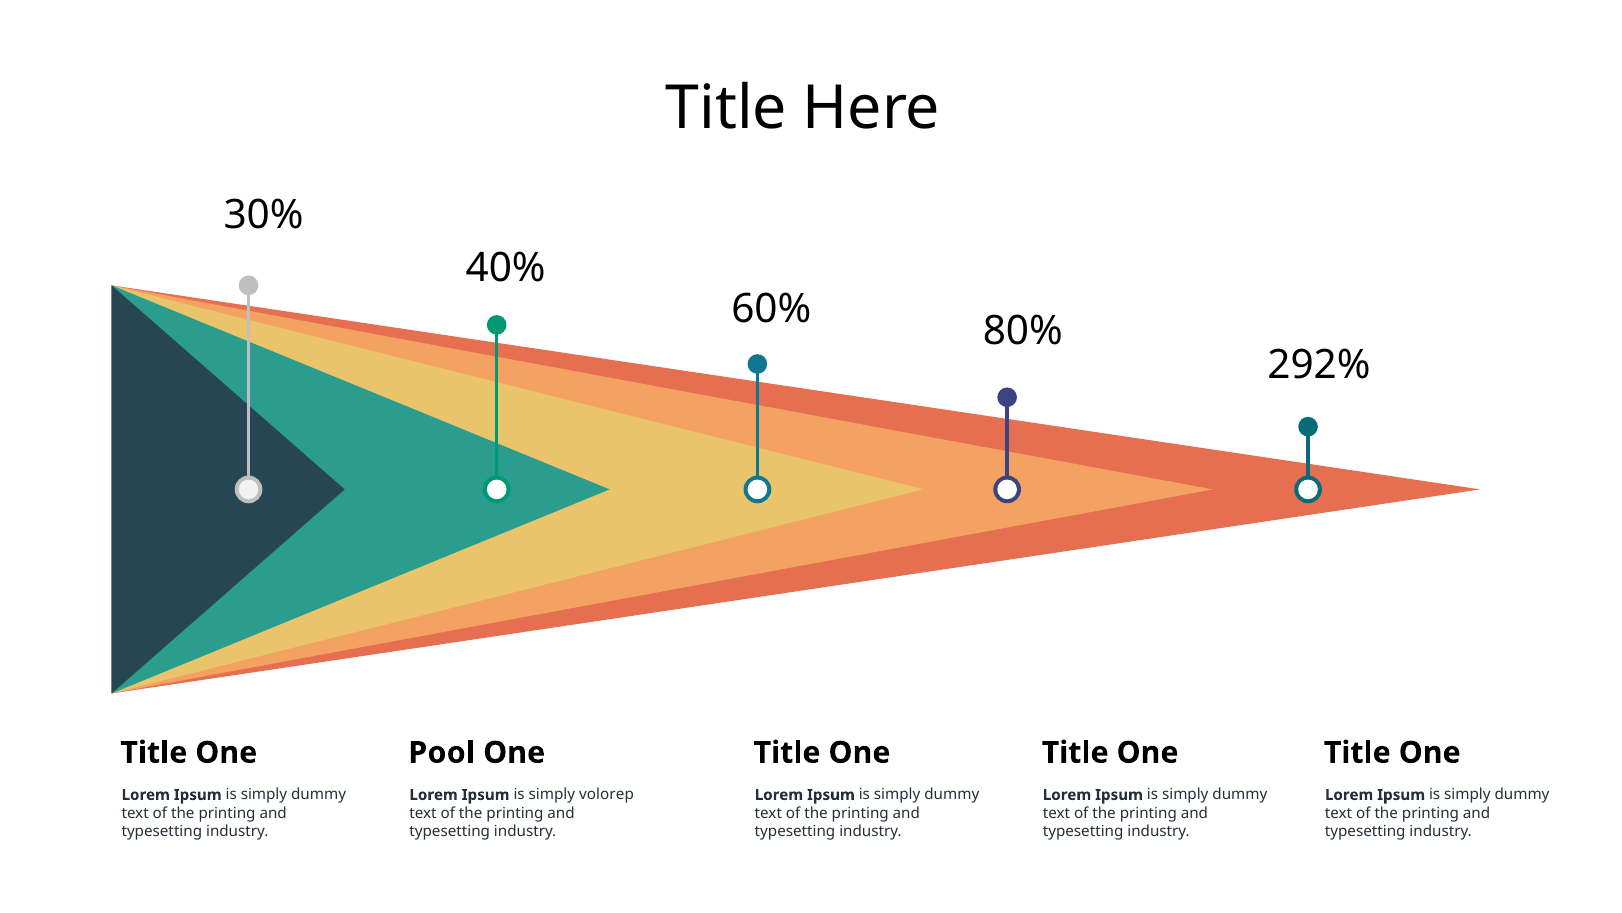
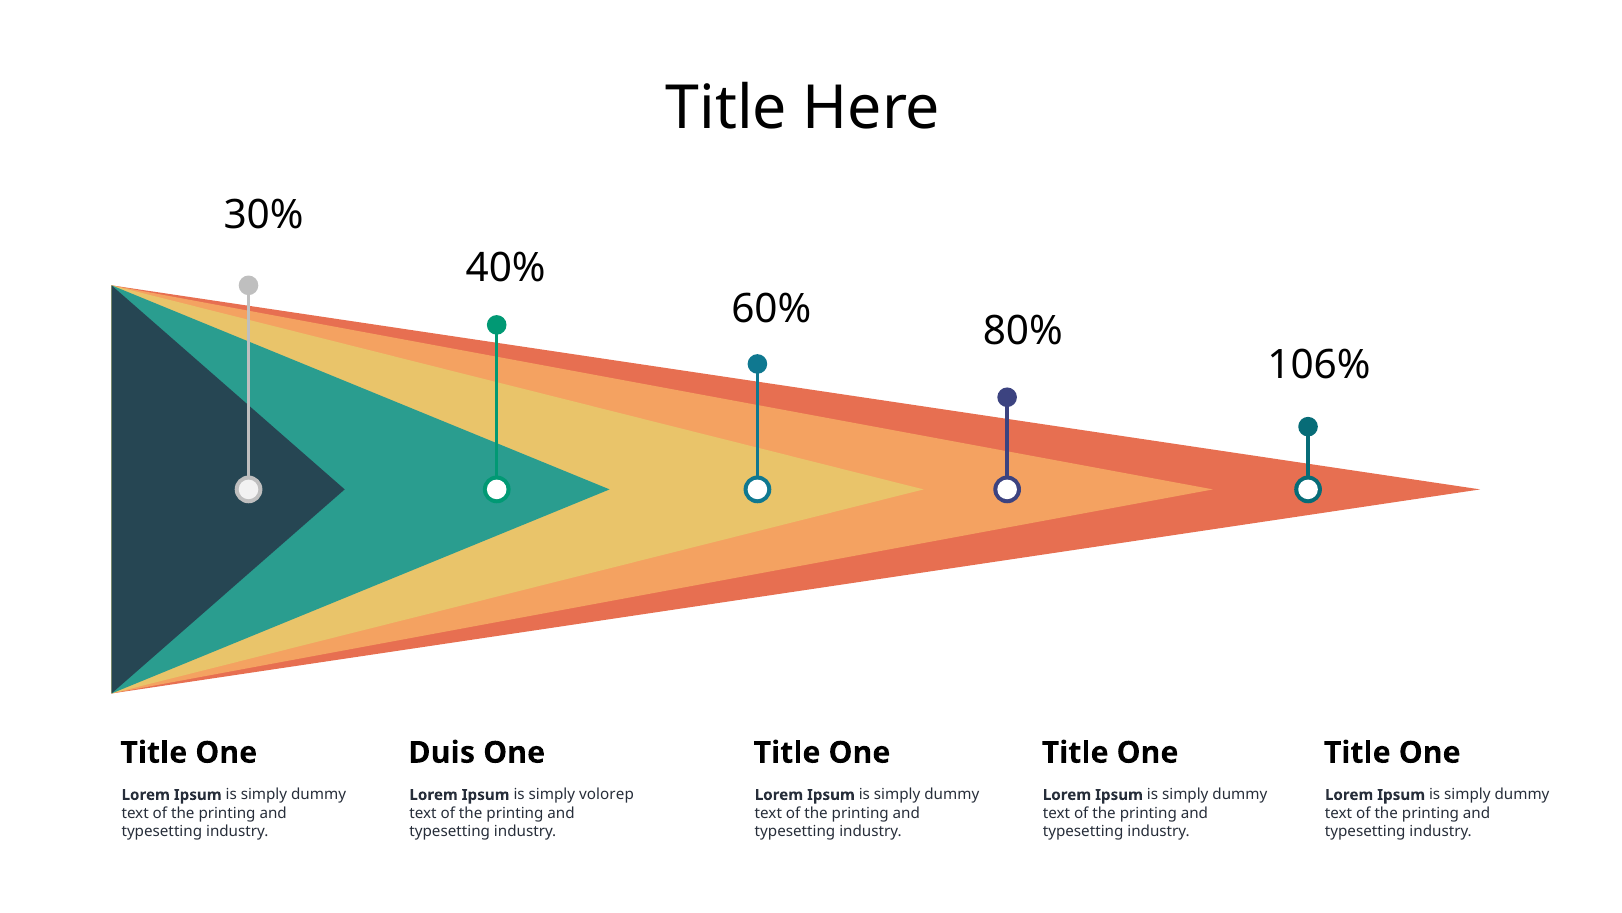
292%: 292% -> 106%
Pool: Pool -> Duis
